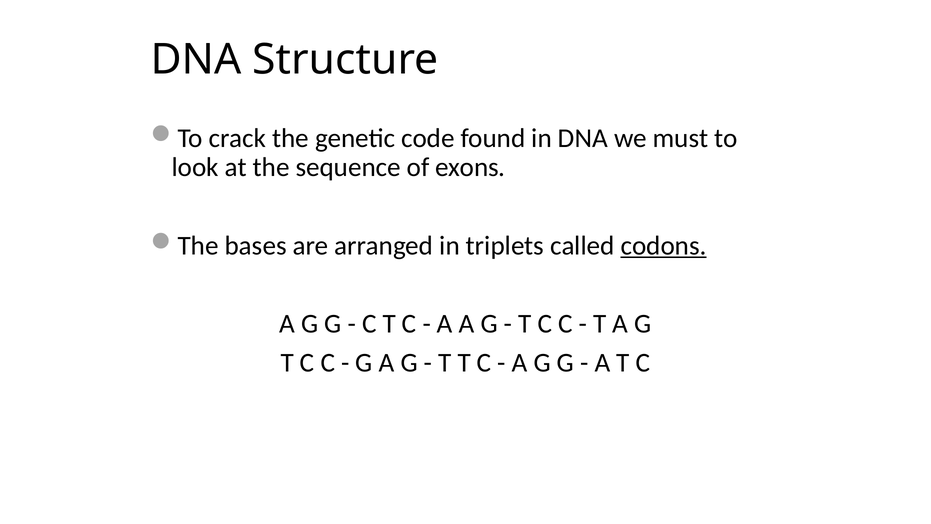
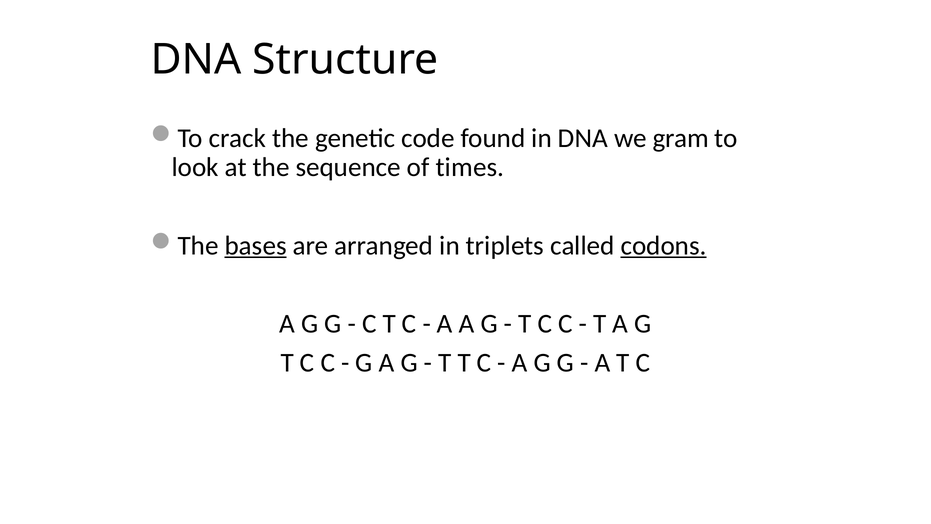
must: must -> gram
exons: exons -> times
bases underline: none -> present
